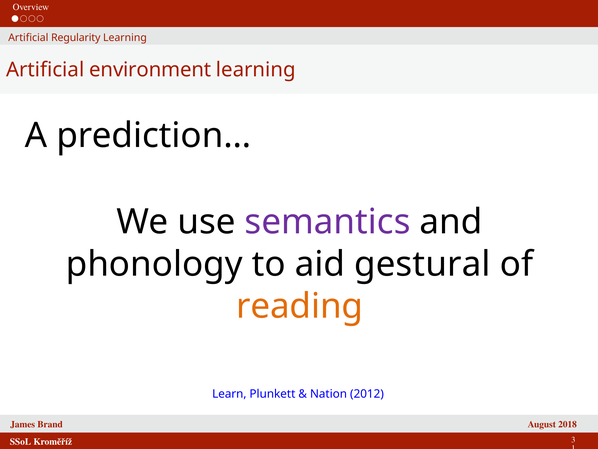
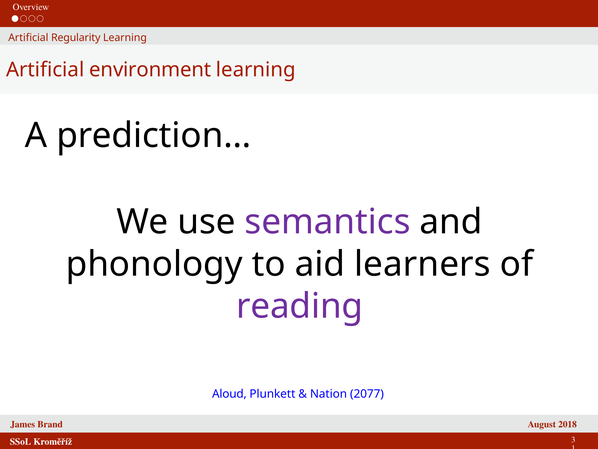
gestural: gestural -> learners
reading colour: orange -> purple
Learn: Learn -> Aloud
2012: 2012 -> 2077
